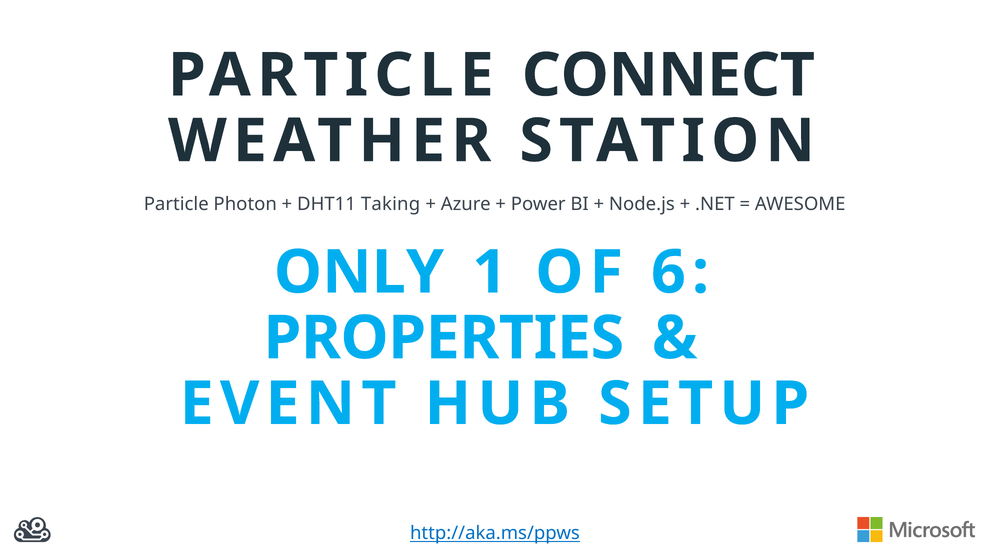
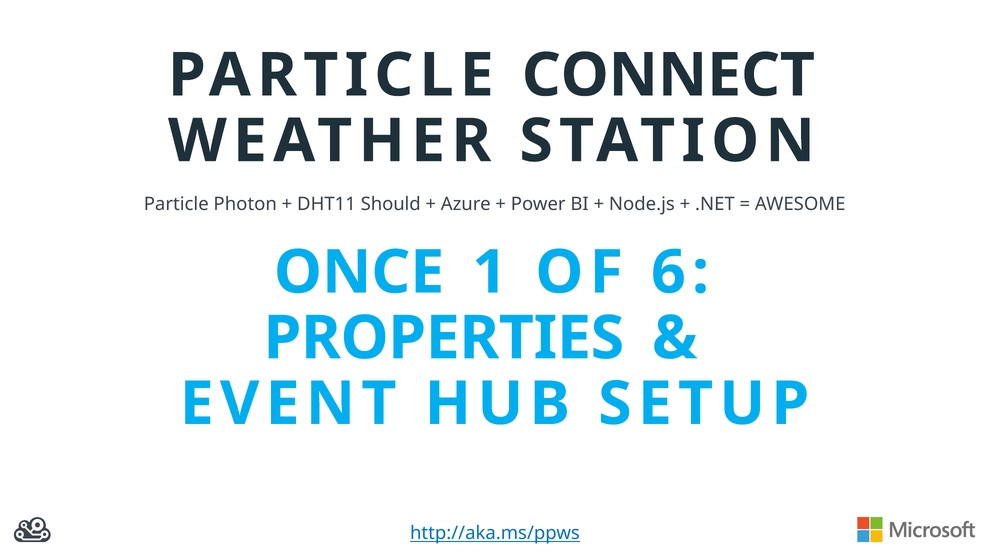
Taking: Taking -> Should
ONLY: ONLY -> ONCE
